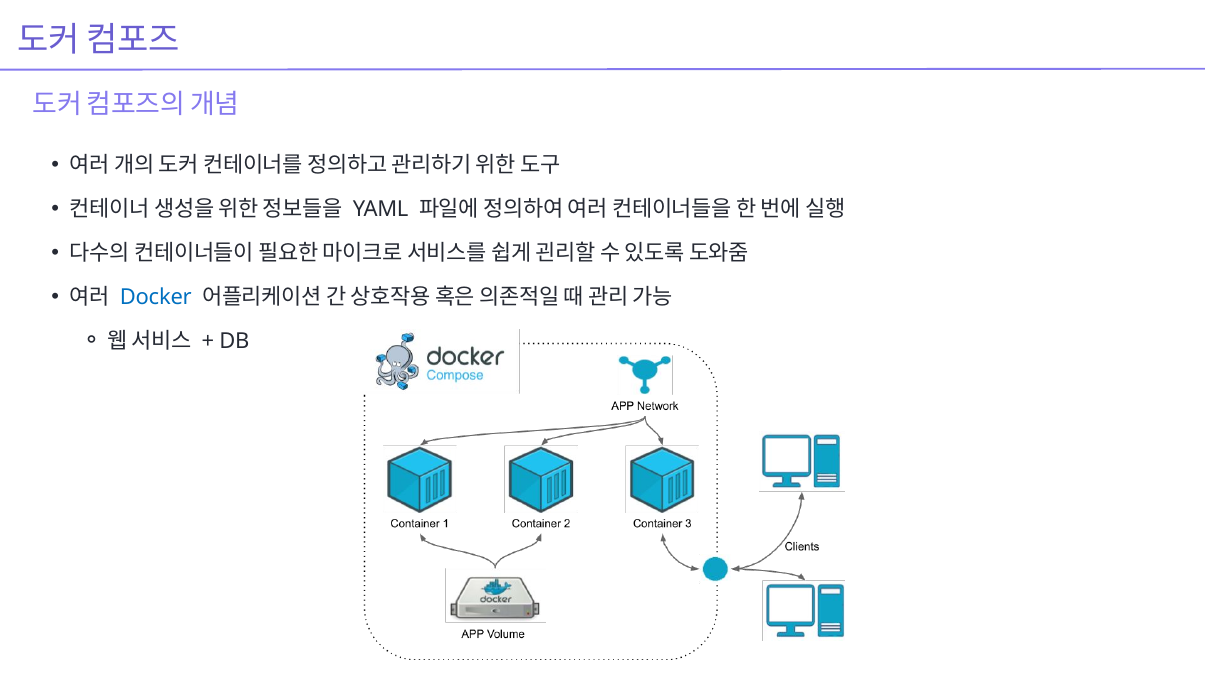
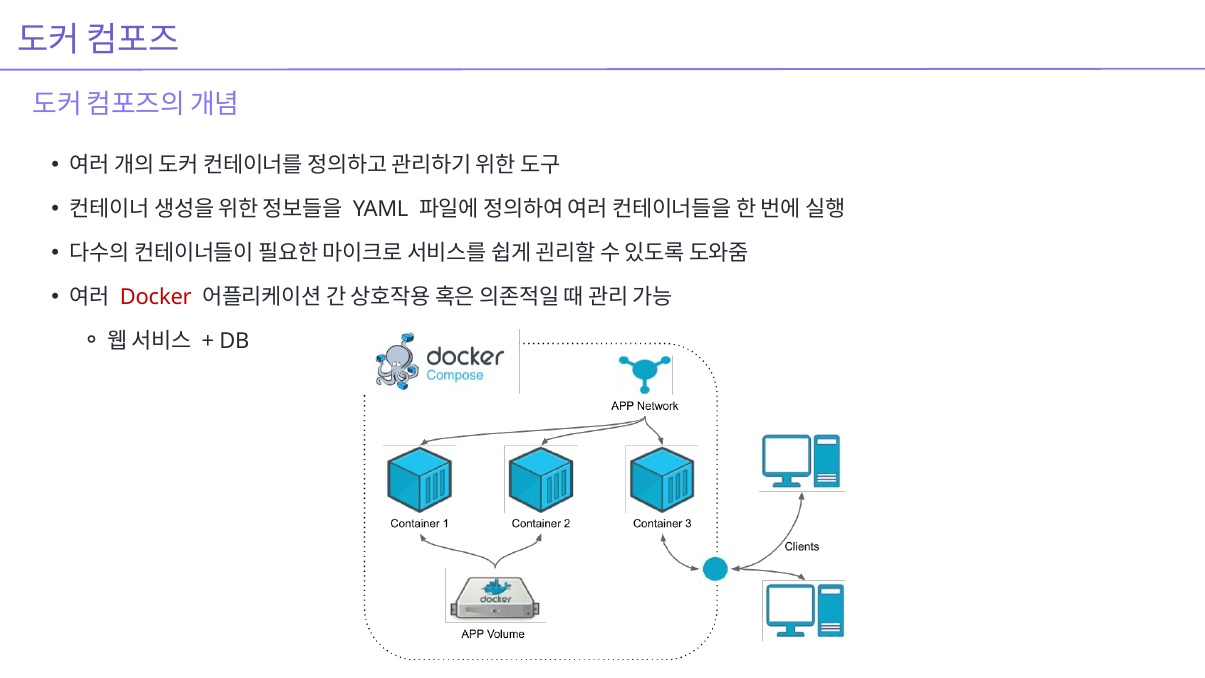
Docker colour: blue -> red
